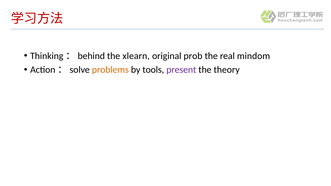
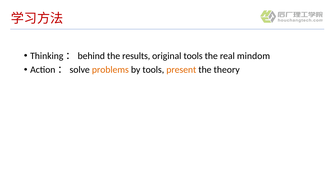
xlearn: xlearn -> results
original prob: prob -> tools
present colour: purple -> orange
